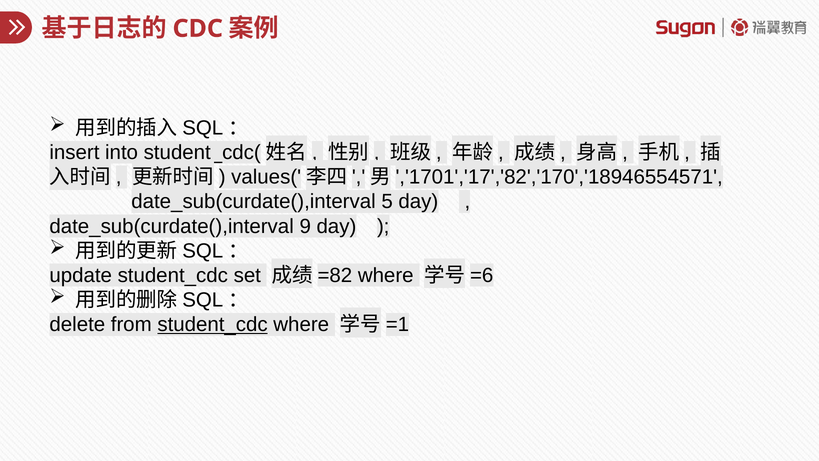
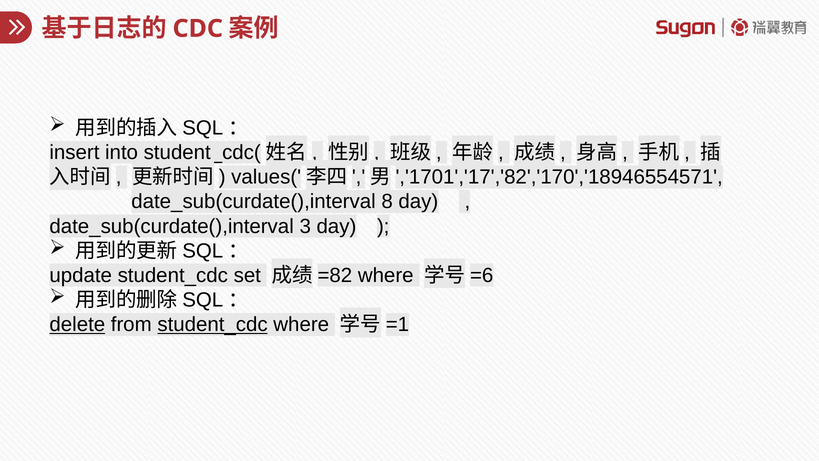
5: 5 -> 8
9: 9 -> 3
delete underline: none -> present
